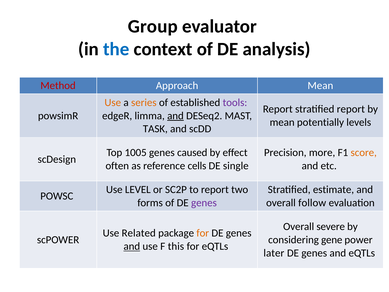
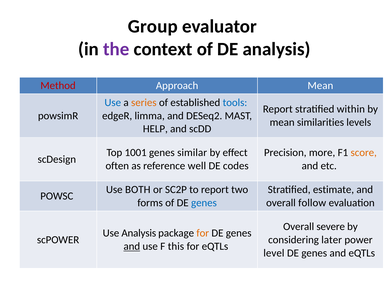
the colour: blue -> purple
Use at (113, 102) colour: orange -> blue
tools colour: purple -> blue
stratified report: report -> within
and at (175, 116) underline: present -> none
potentially: potentially -> similarities
TASK: TASK -> HELP
1005: 1005 -> 1001
caused: caused -> similar
cells: cells -> well
single: single -> codes
LEVEL: LEVEL -> BOTH
genes at (204, 203) colour: purple -> blue
Use Related: Related -> Analysis
gene: gene -> later
later: later -> level
